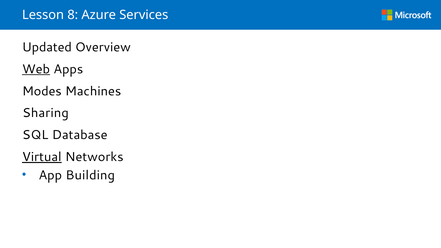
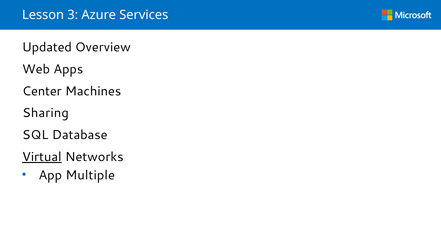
8: 8 -> 3
Web underline: present -> none
Modes: Modes -> Center
Building: Building -> Multiple
